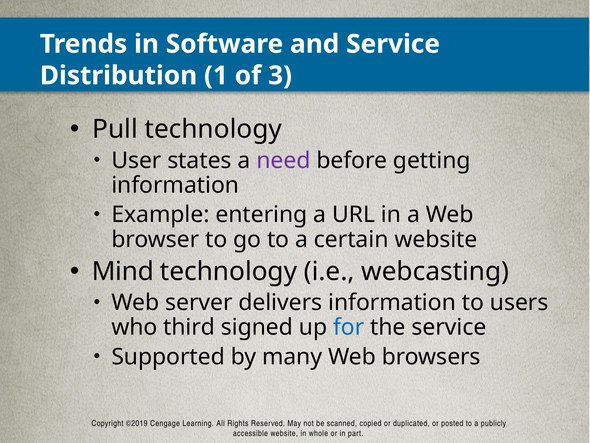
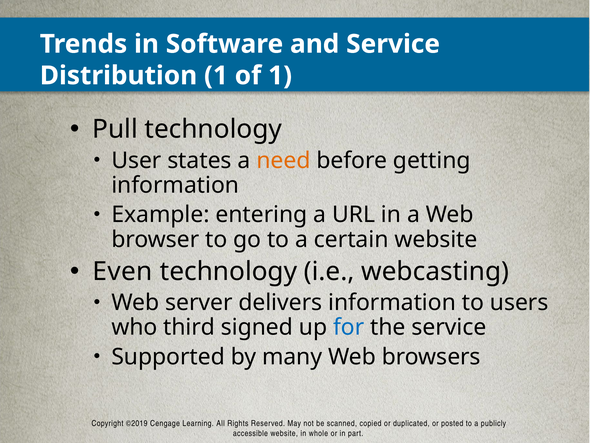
of 3: 3 -> 1
need colour: purple -> orange
Mind: Mind -> Even
